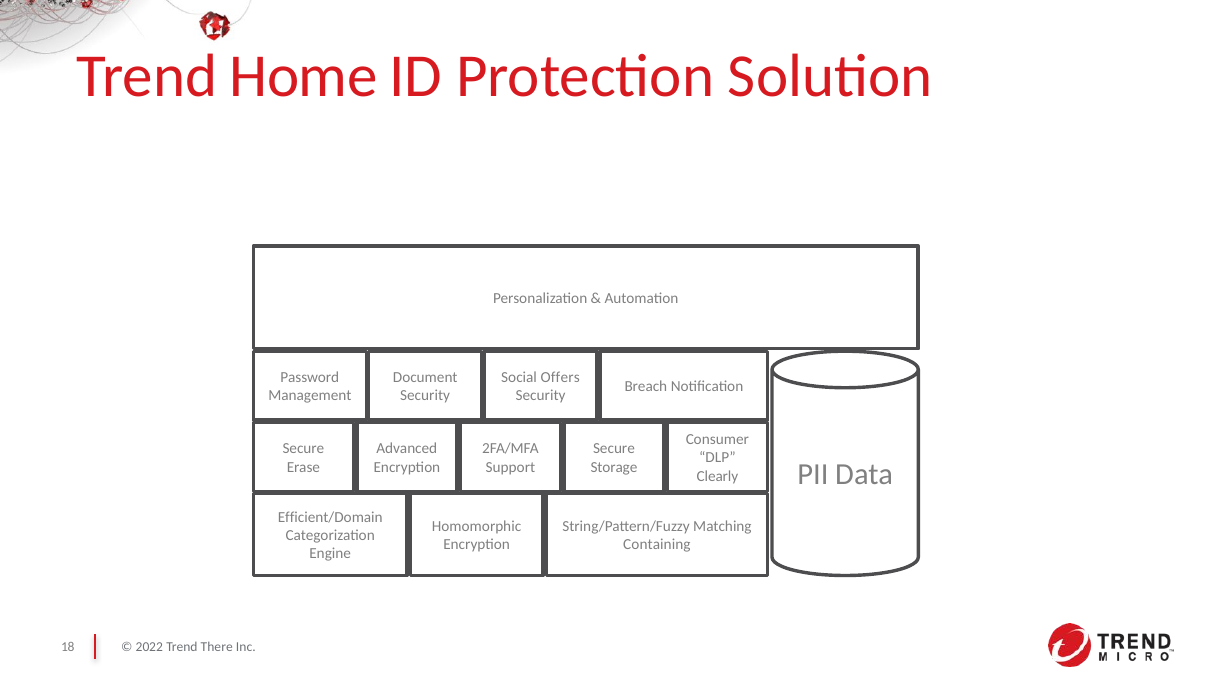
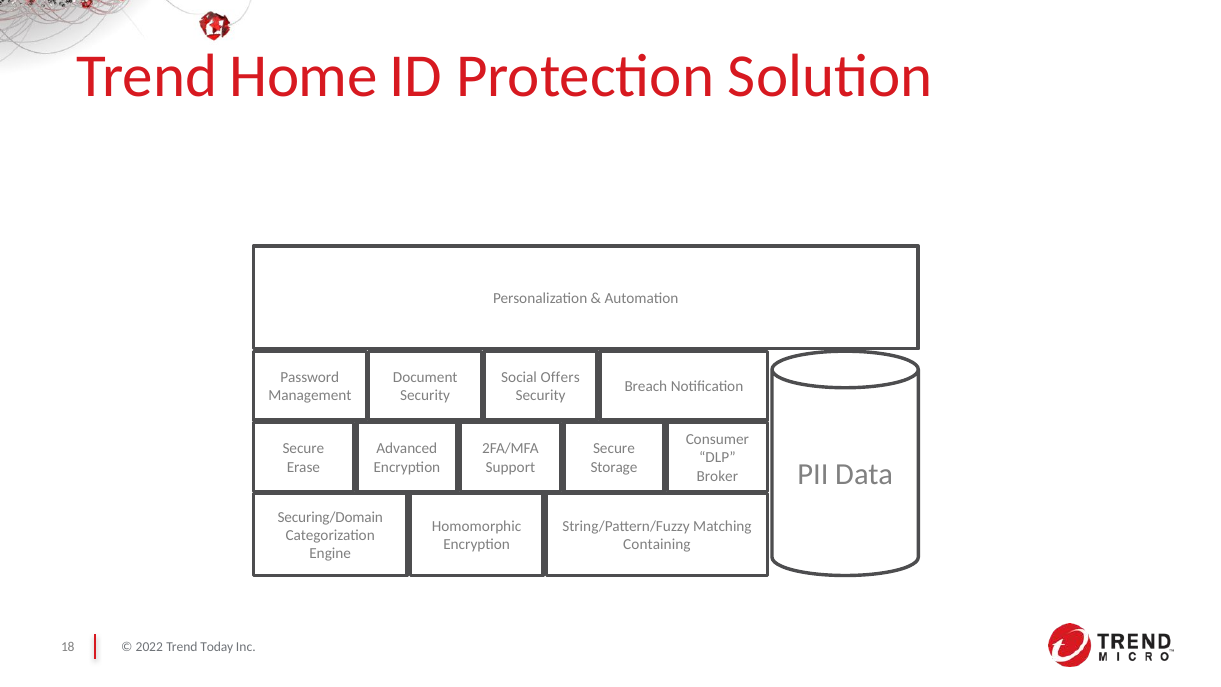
Clearly: Clearly -> Broker
Efficient/Domain: Efficient/Domain -> Securing/Domain
There: There -> Today
